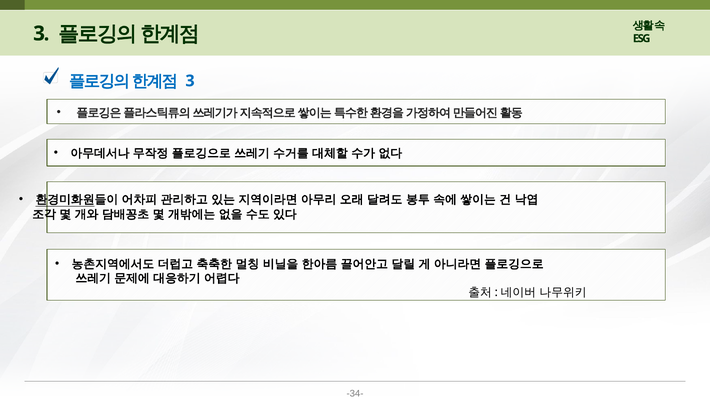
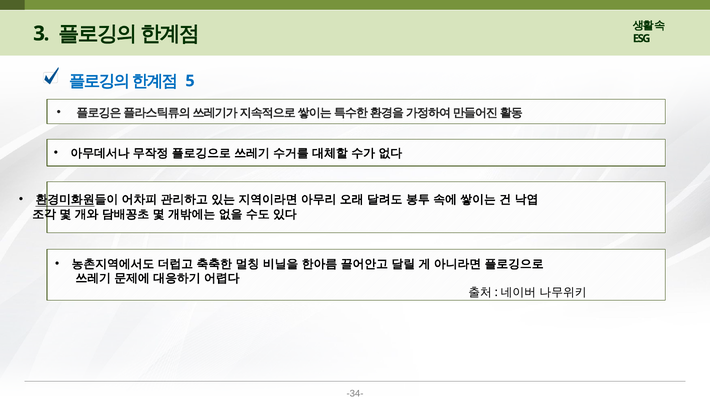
3 at (190, 81): 3 -> 5
